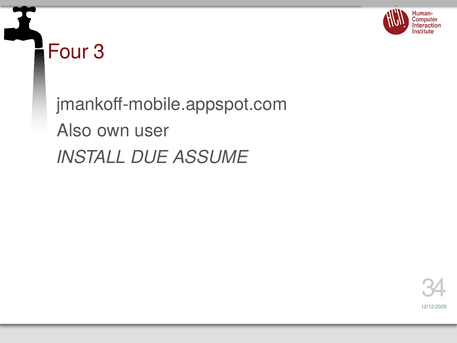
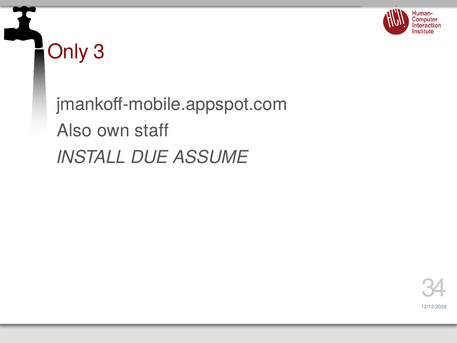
Four: Four -> Only
user: user -> staff
